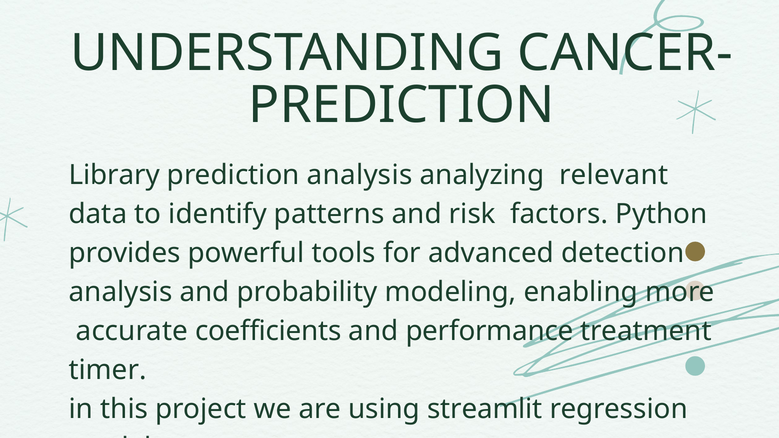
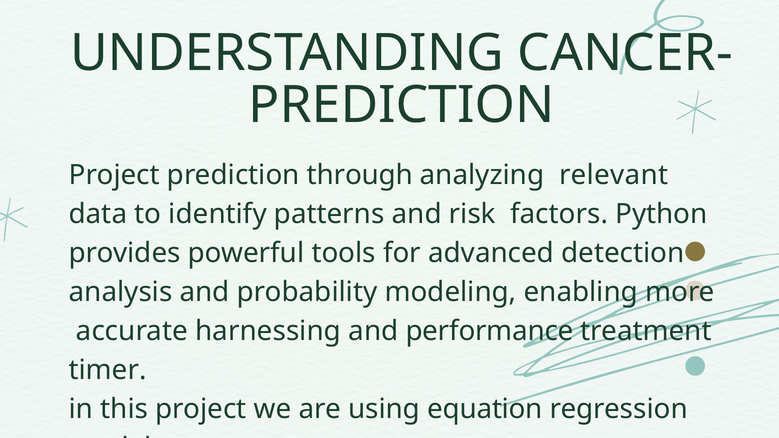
Library at (114, 175): Library -> Project
prediction analysis: analysis -> through
coefficients: coefficients -> harnessing
streamlit: streamlit -> equation
